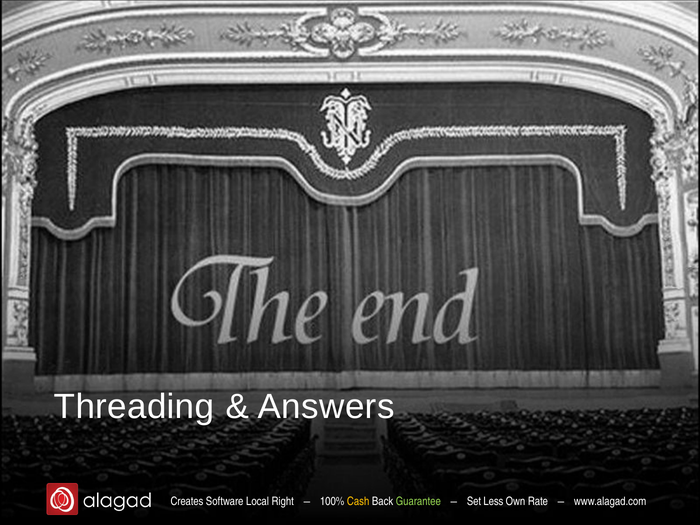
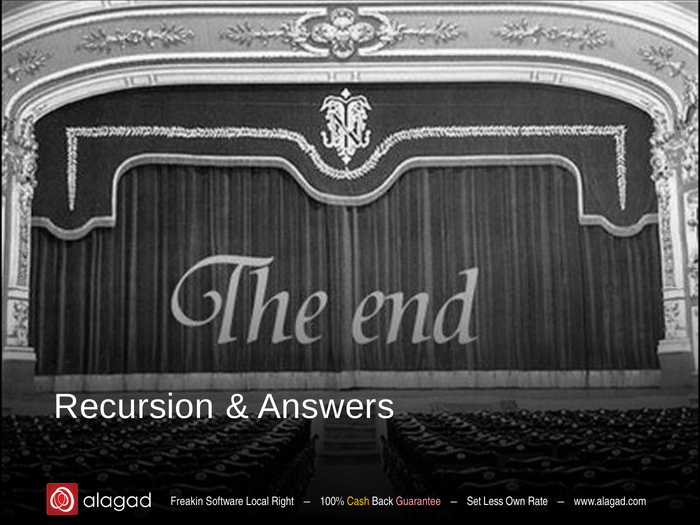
Threading: Threading -> Recursion
Creates: Creates -> Freakin
Guarantee colour: light green -> pink
